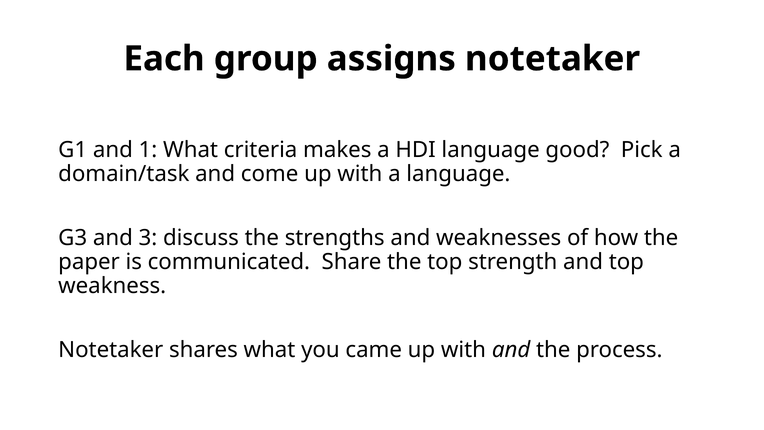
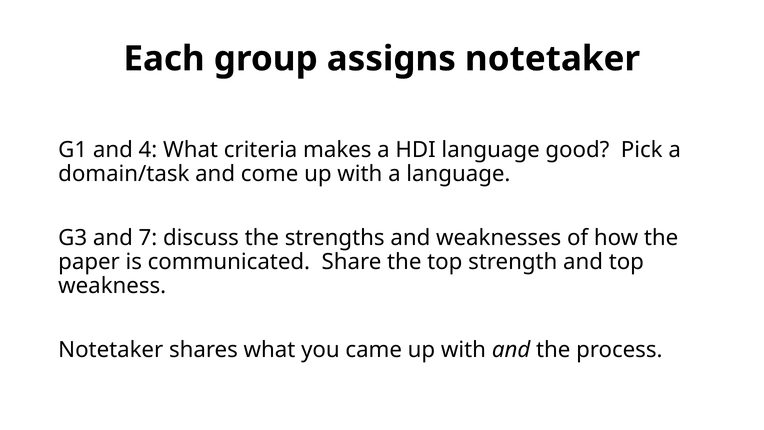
1: 1 -> 4
3: 3 -> 7
